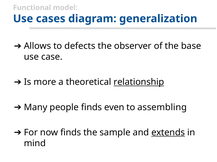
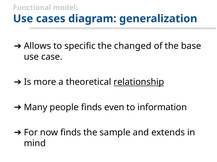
defects: defects -> specific
observer: observer -> changed
assembling: assembling -> information
extends underline: present -> none
